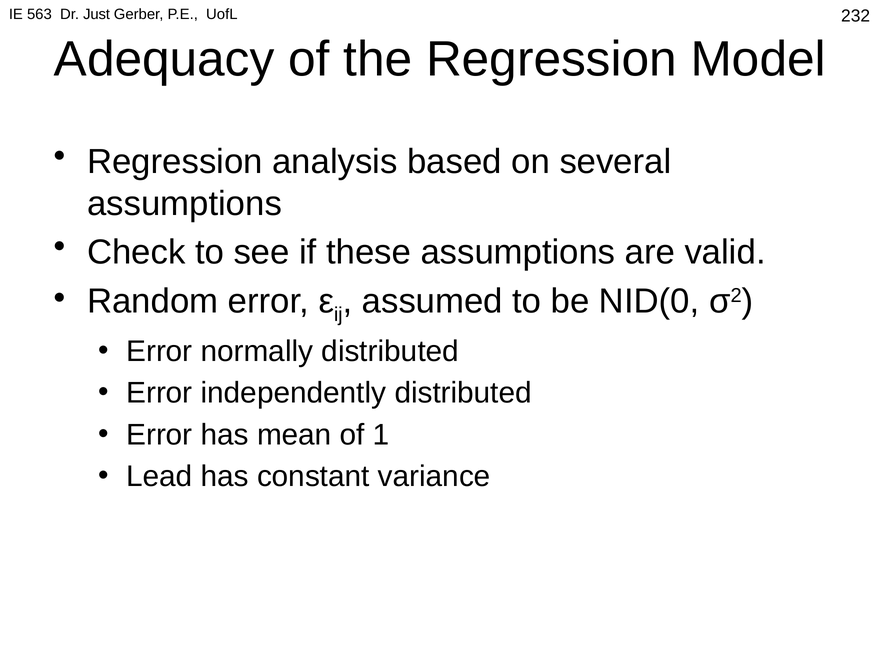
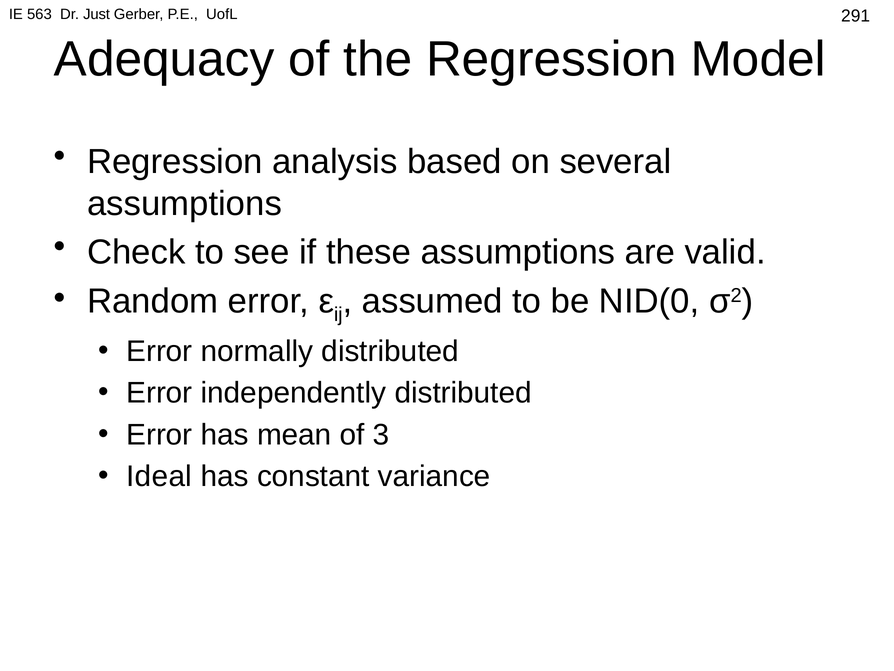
232: 232 -> 291
1: 1 -> 3
Lead: Lead -> Ideal
